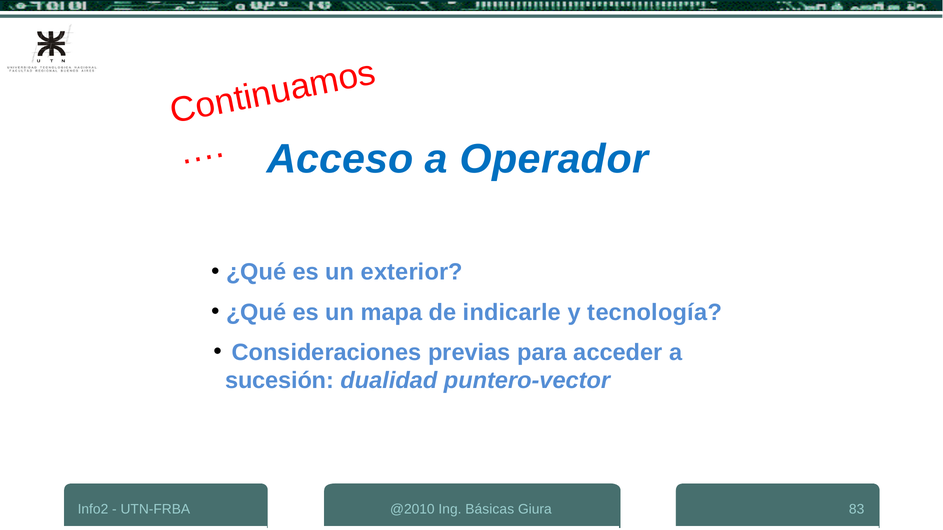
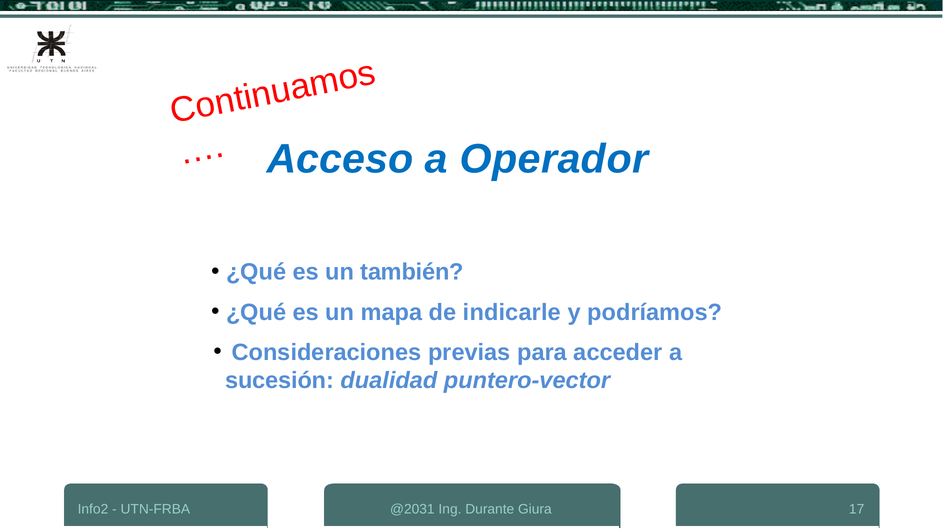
exterior: exterior -> también
tecnología: tecnología -> podríamos
@2010: @2010 -> @2031
Básicas: Básicas -> Durante
83: 83 -> 17
